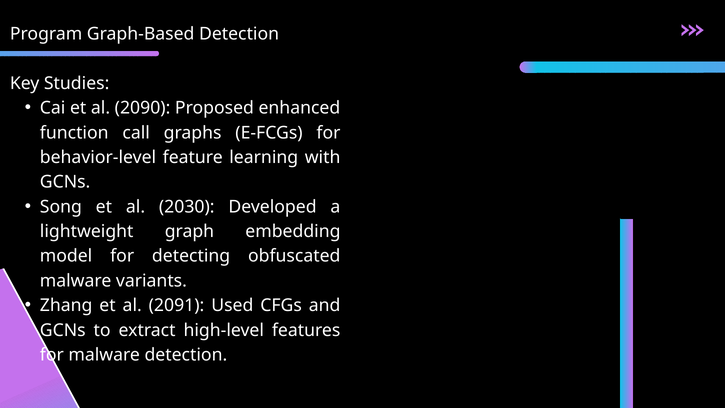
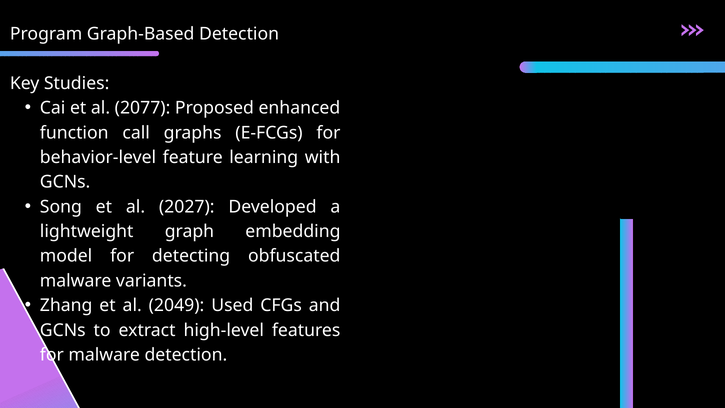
2090: 2090 -> 2077
2030: 2030 -> 2027
2091: 2091 -> 2049
